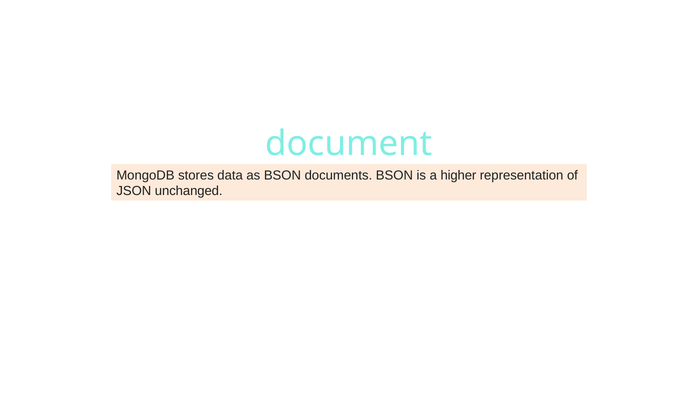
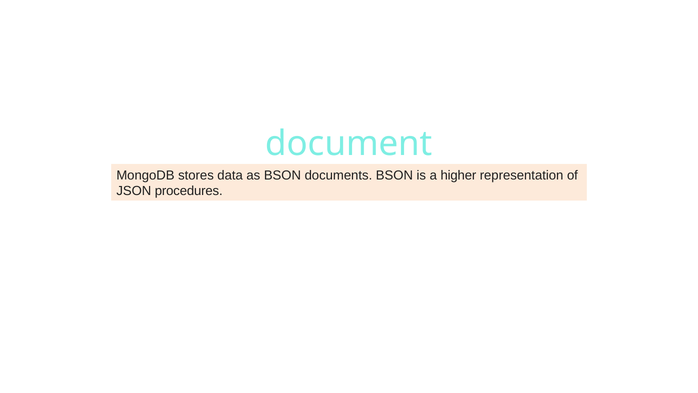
unchanged: unchanged -> procedures
